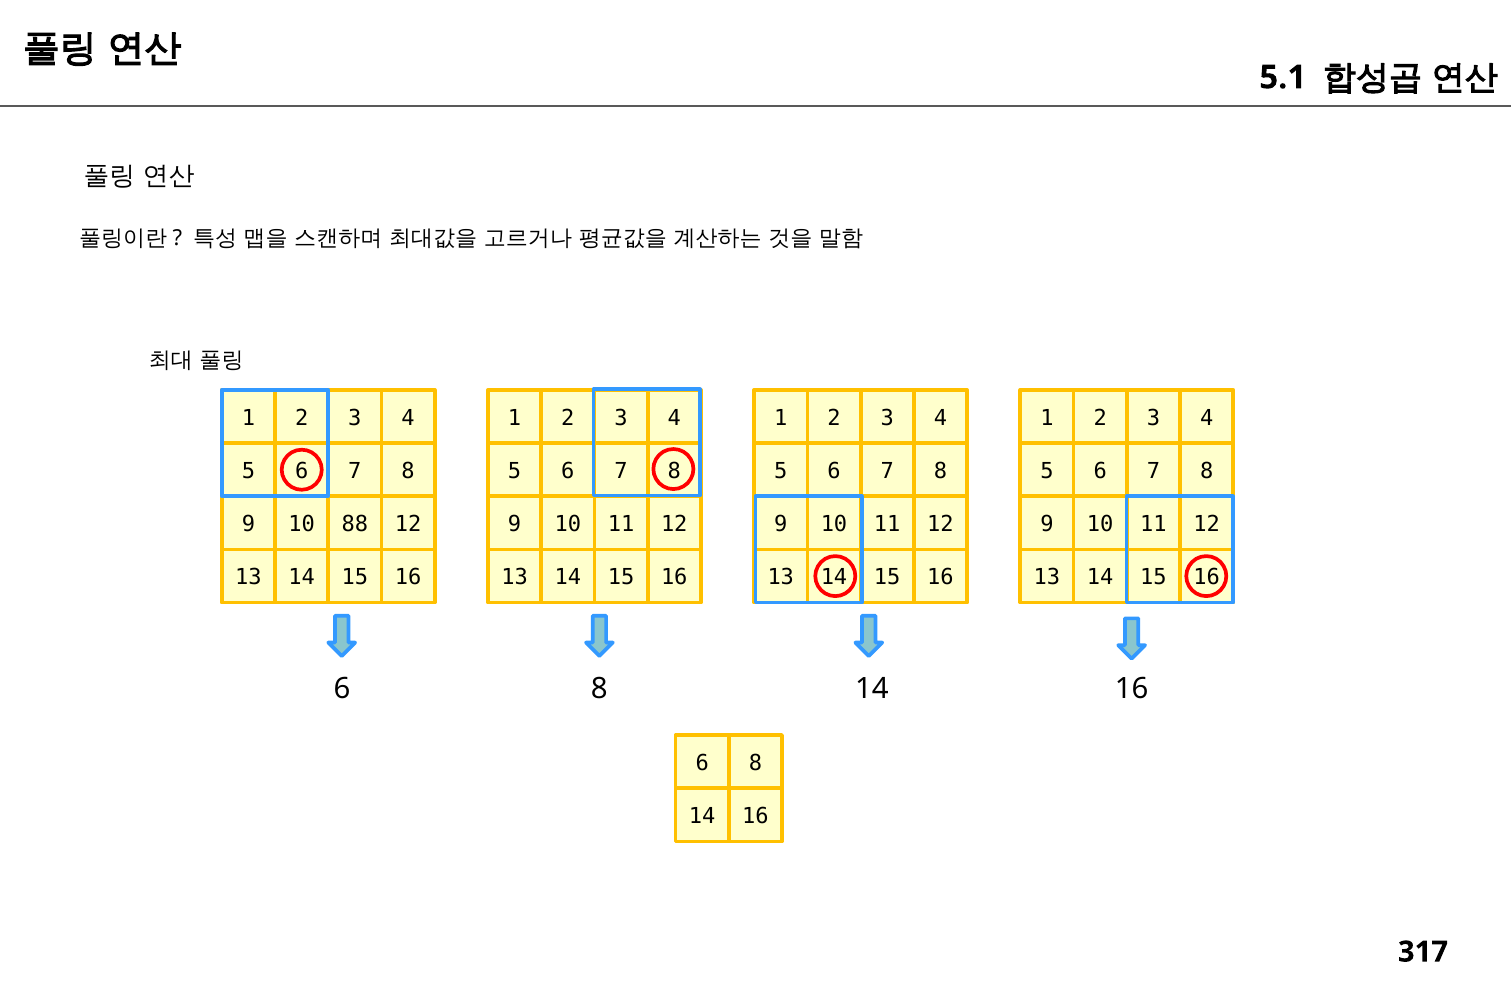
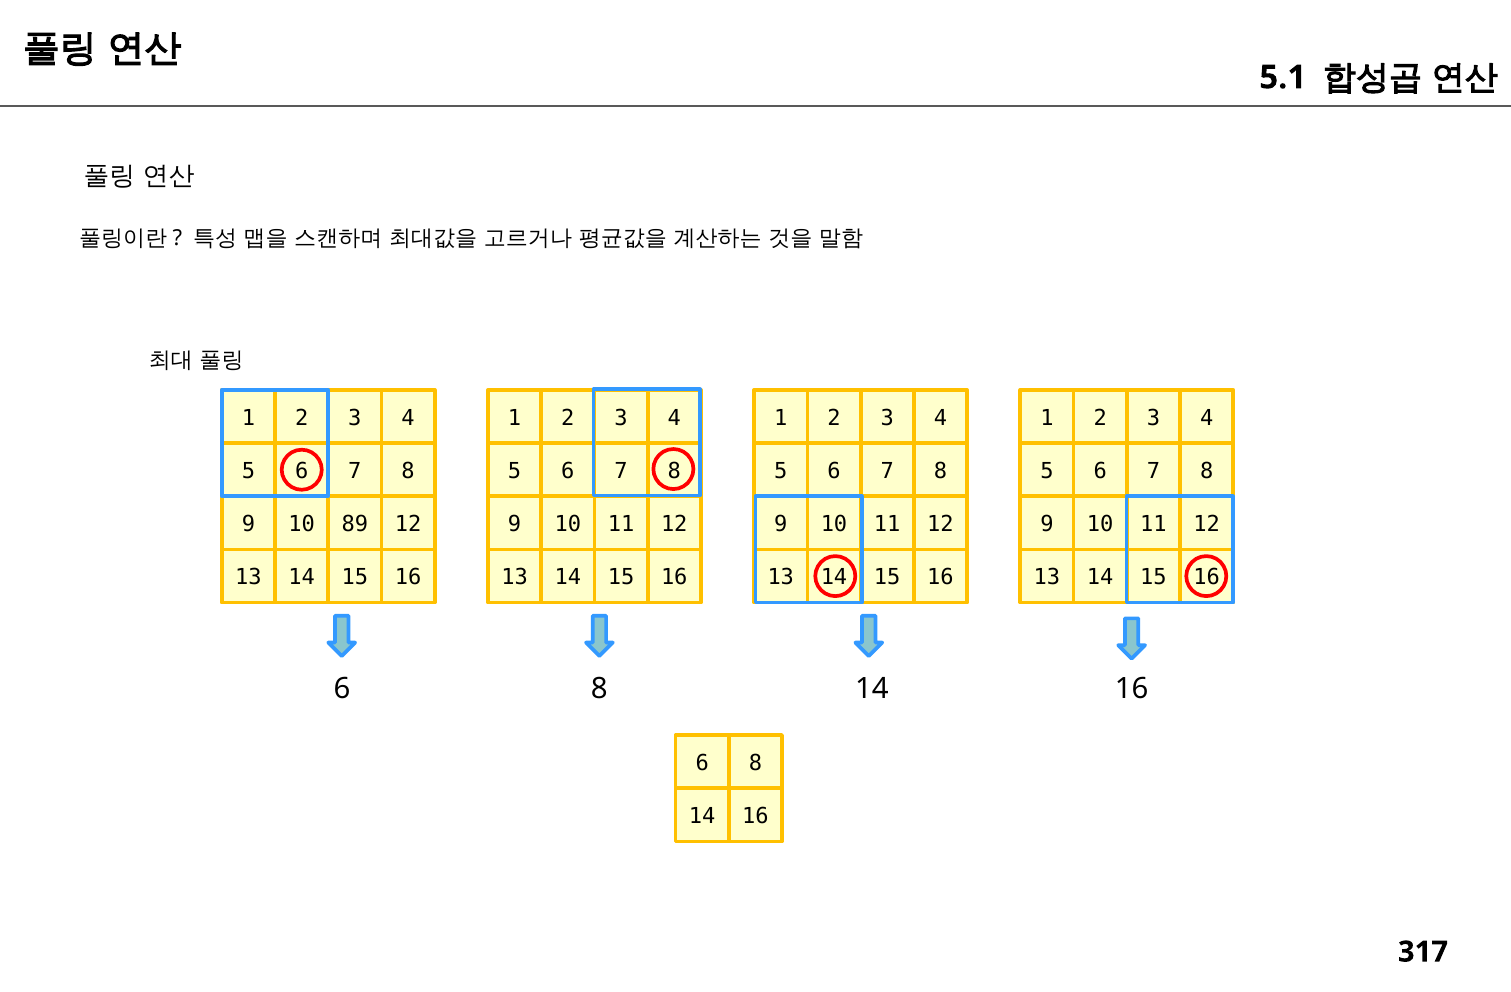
88: 88 -> 89
